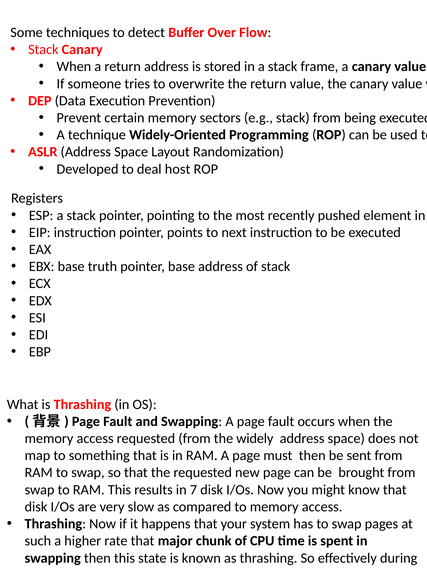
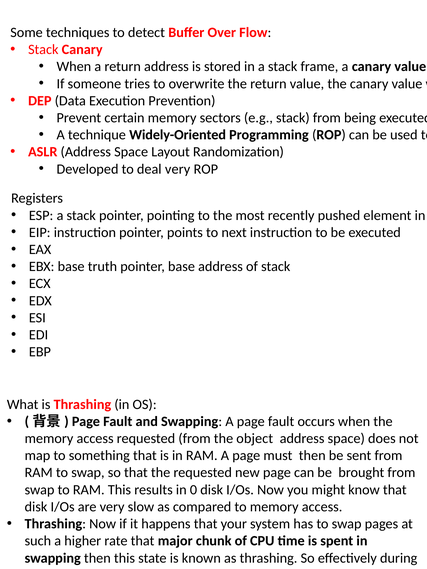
deal host: host -> very
widely: widely -> object
7: 7 -> 0
